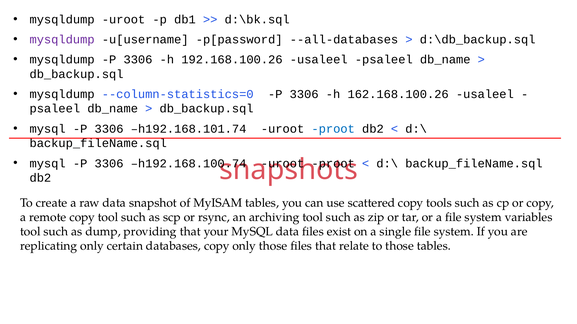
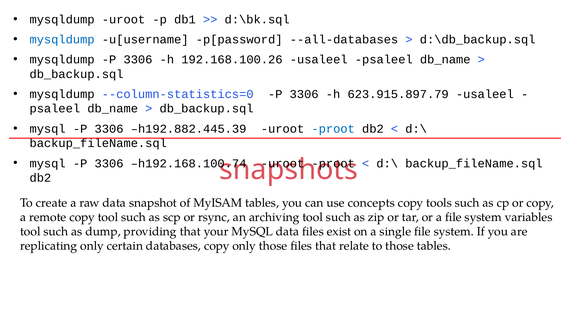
mysqldump at (62, 40) colour: purple -> blue
162.168.100.26: 162.168.100.26 -> 623.915.897.79
h192.168.101.74: h192.168.101.74 -> h192.882.445.39
scattered: scattered -> concepts
